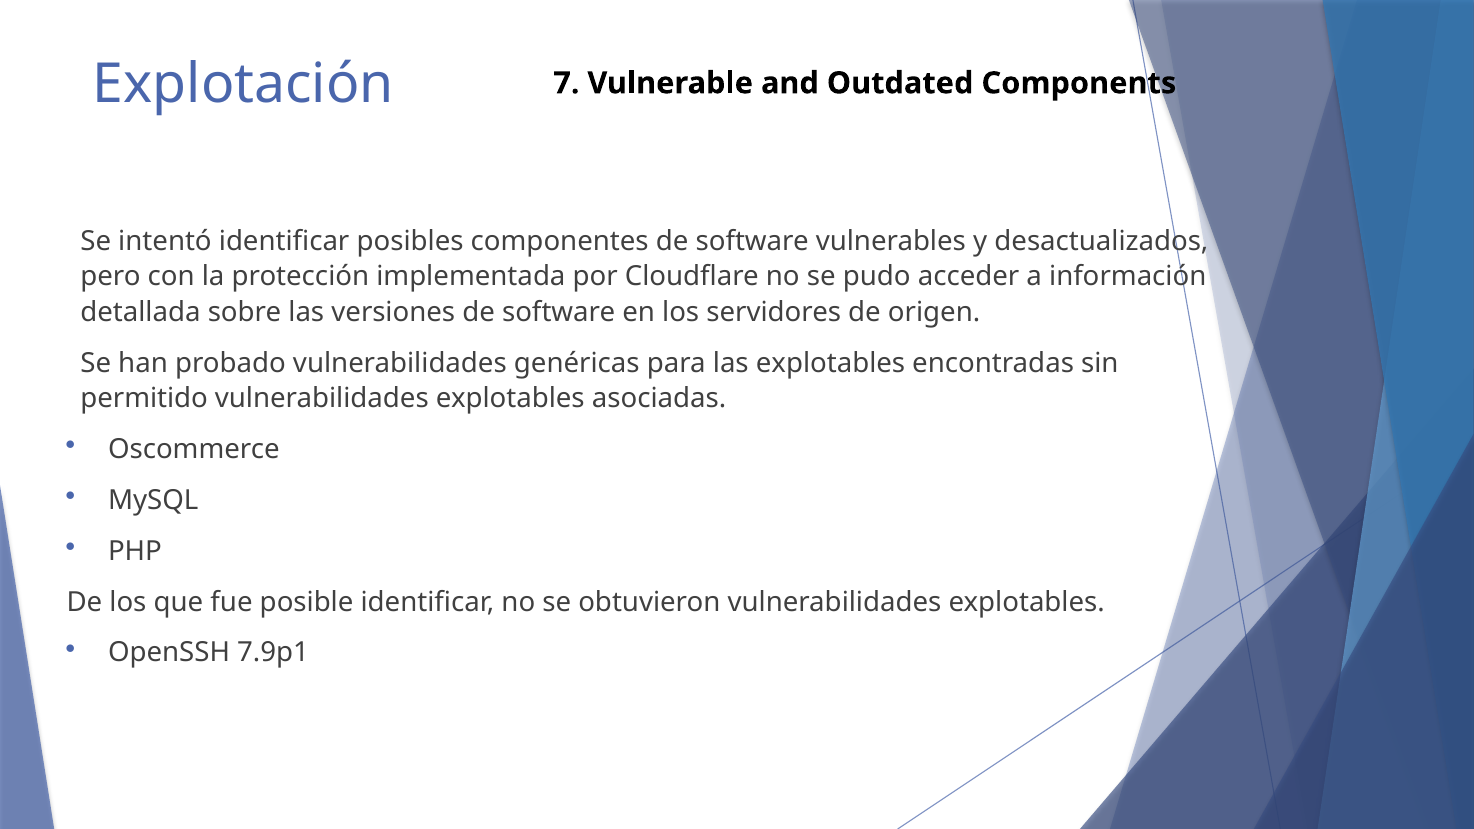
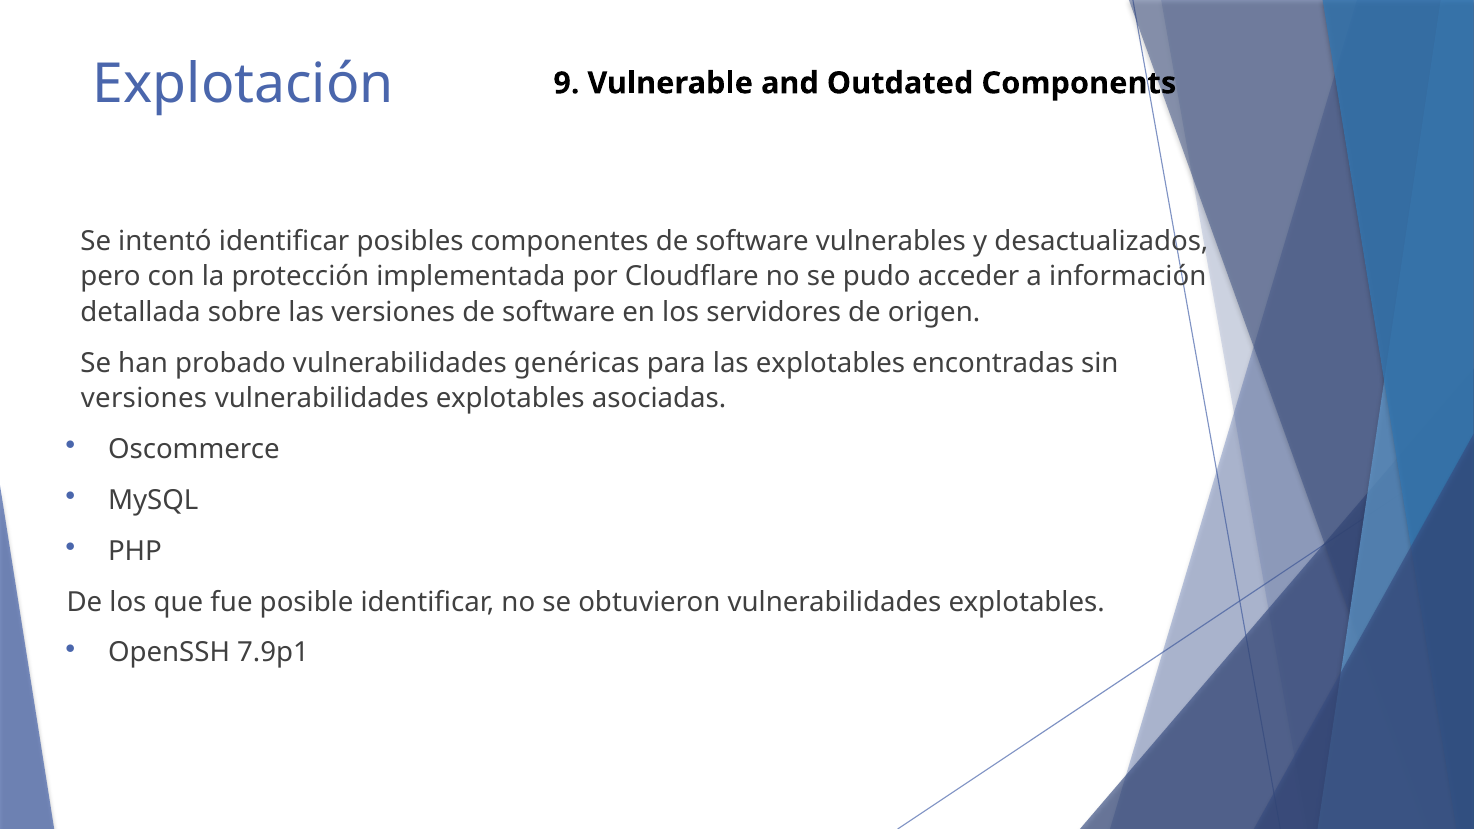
7: 7 -> 9
permitido at (144, 399): permitido -> versiones
